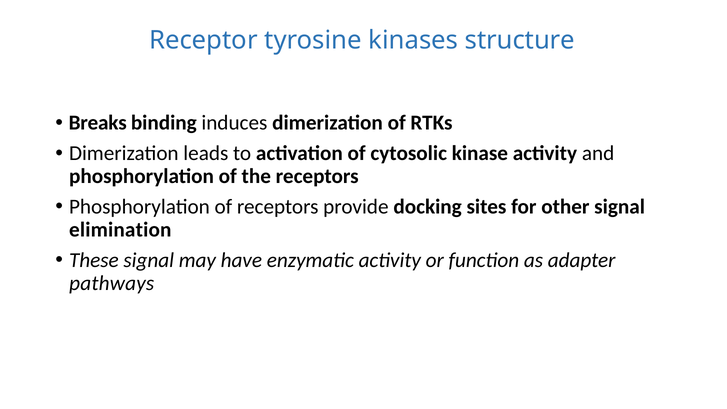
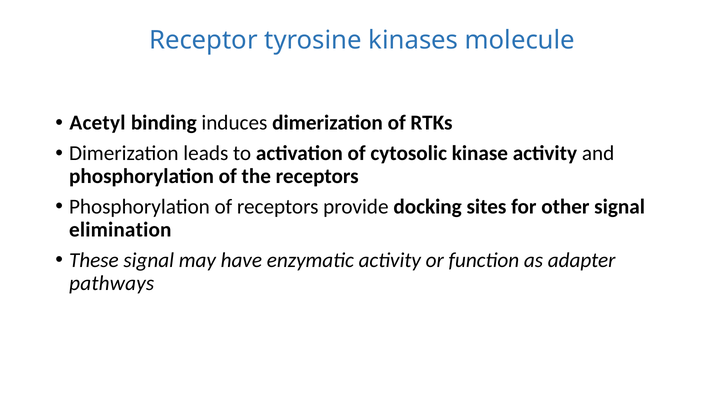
structure: structure -> molecule
Breaks: Breaks -> Acetyl
